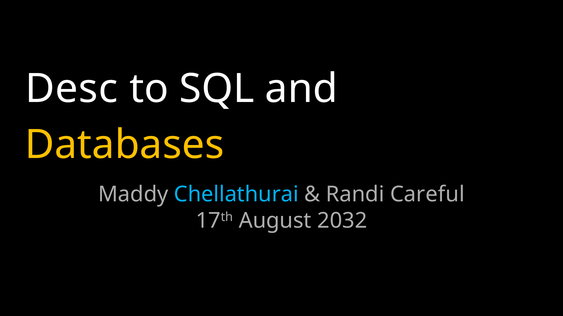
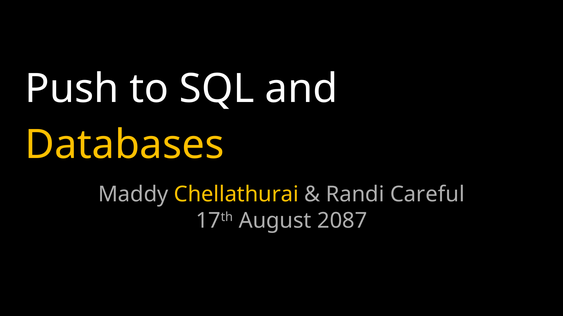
Desc: Desc -> Push
Chellathurai colour: light blue -> yellow
2032: 2032 -> 2087
